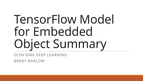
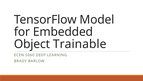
Summary: Summary -> Trainable
